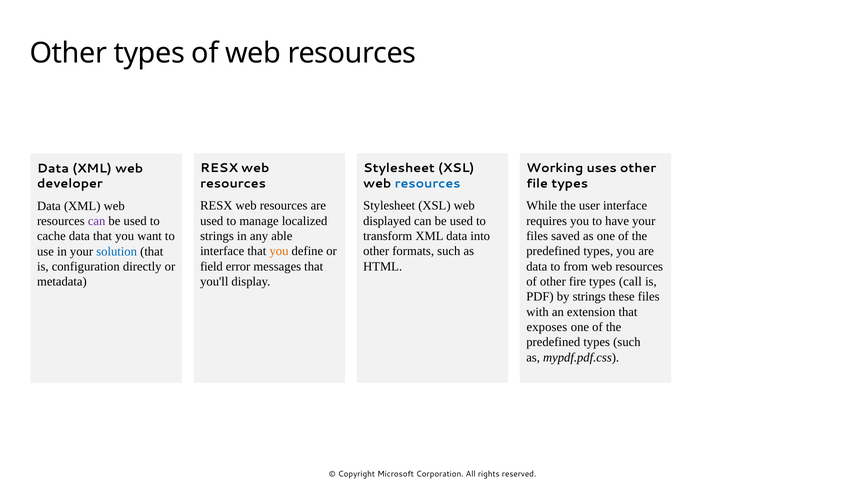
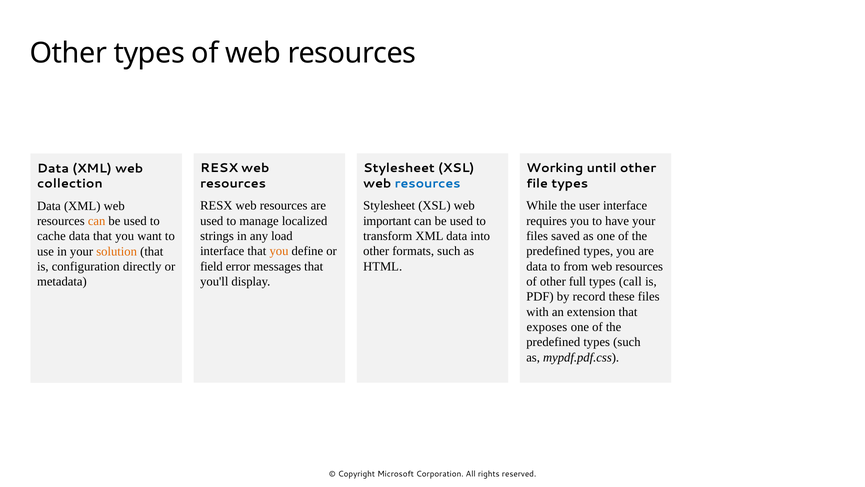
uses: uses -> until
developer: developer -> collection
displayed: displayed -> important
can at (97, 221) colour: purple -> orange
able: able -> load
solution colour: blue -> orange
fire: fire -> full
by strings: strings -> record
